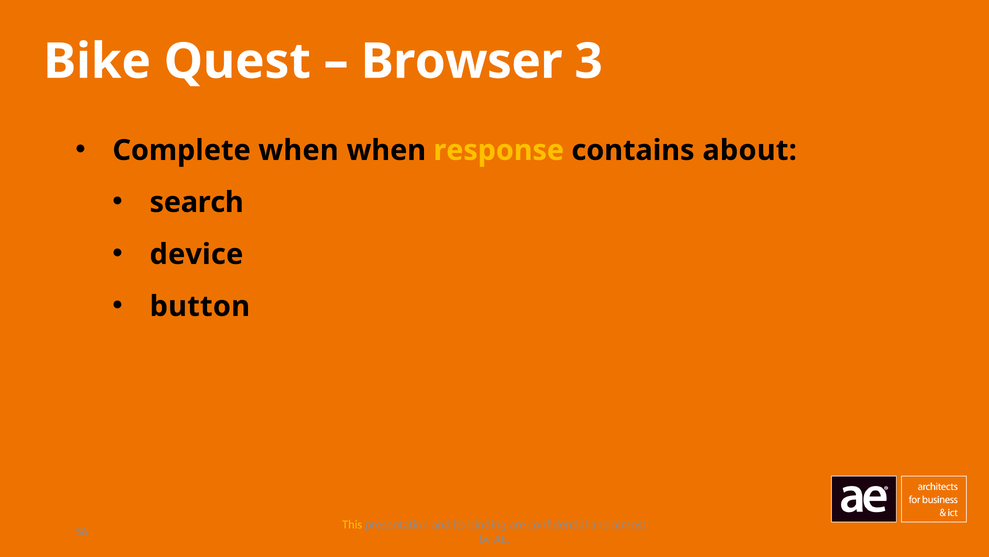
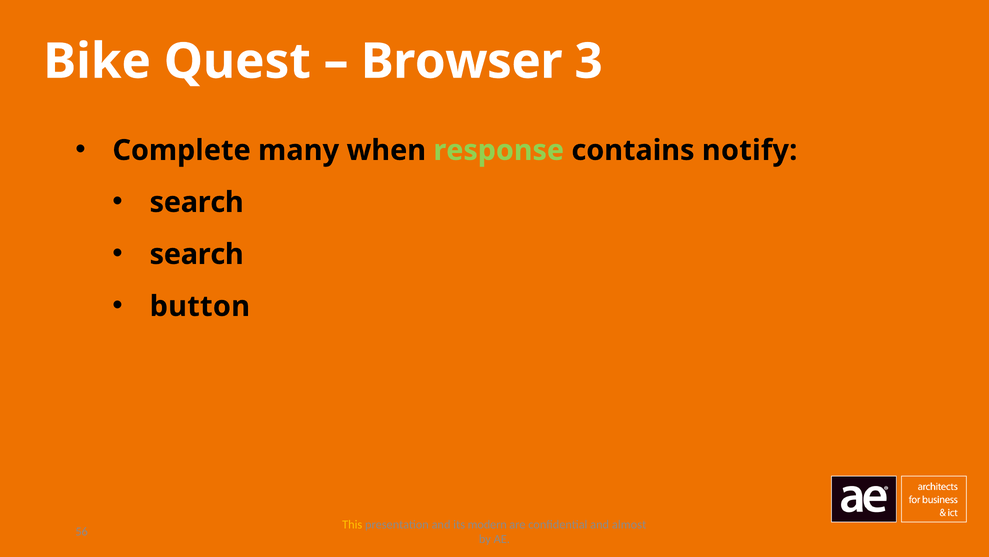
Complete when: when -> many
response colour: yellow -> light green
about: about -> notify
device at (196, 254): device -> search
binding: binding -> modern
